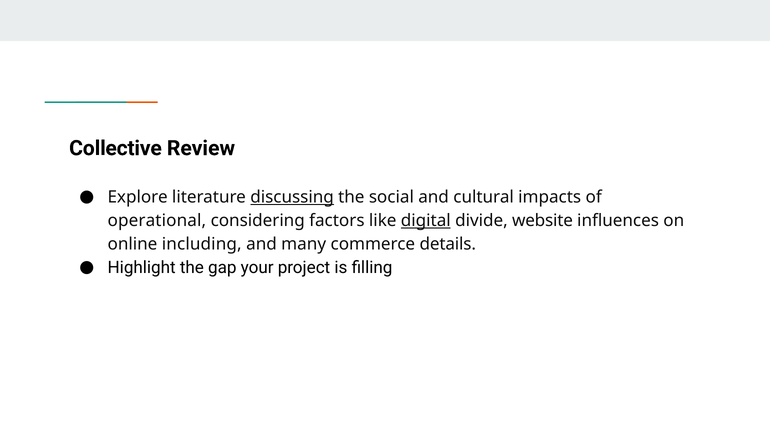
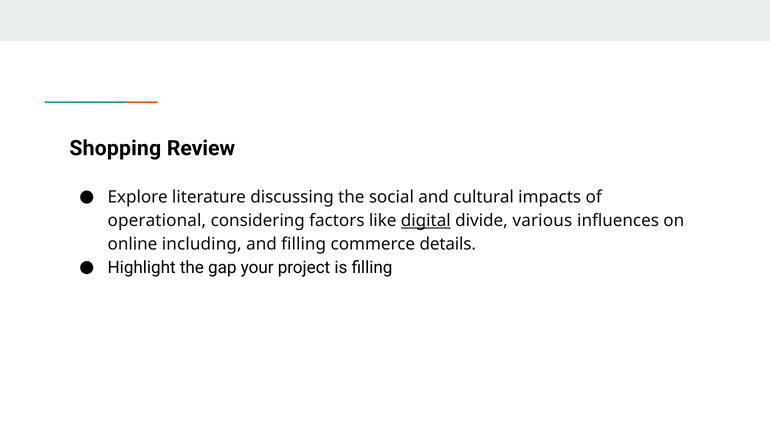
Collective: Collective -> Shopping
discussing underline: present -> none
website: website -> various
and many: many -> filling
